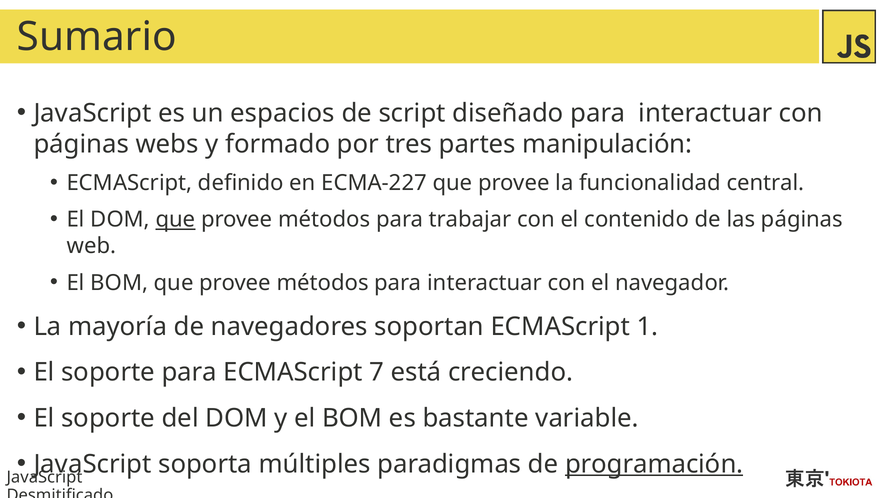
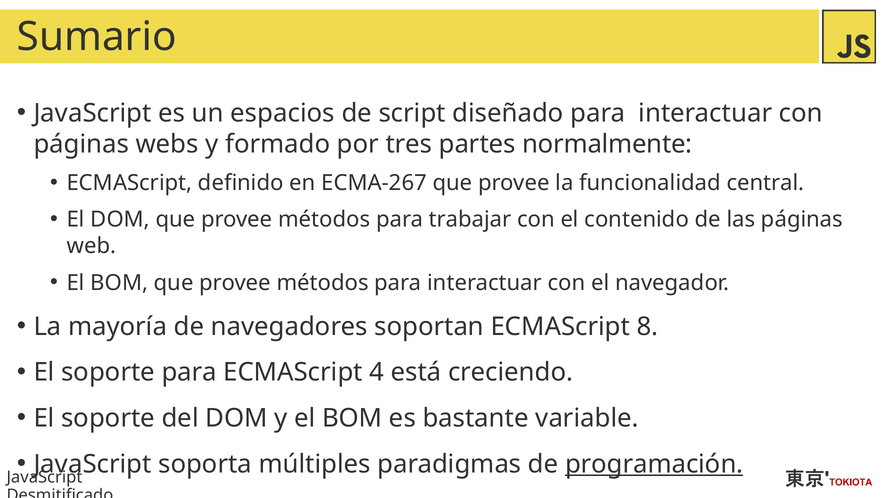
manipulación: manipulación -> normalmente
ECMA-227: ECMA-227 -> ECMA-267
que at (175, 220) underline: present -> none
1: 1 -> 8
7: 7 -> 4
